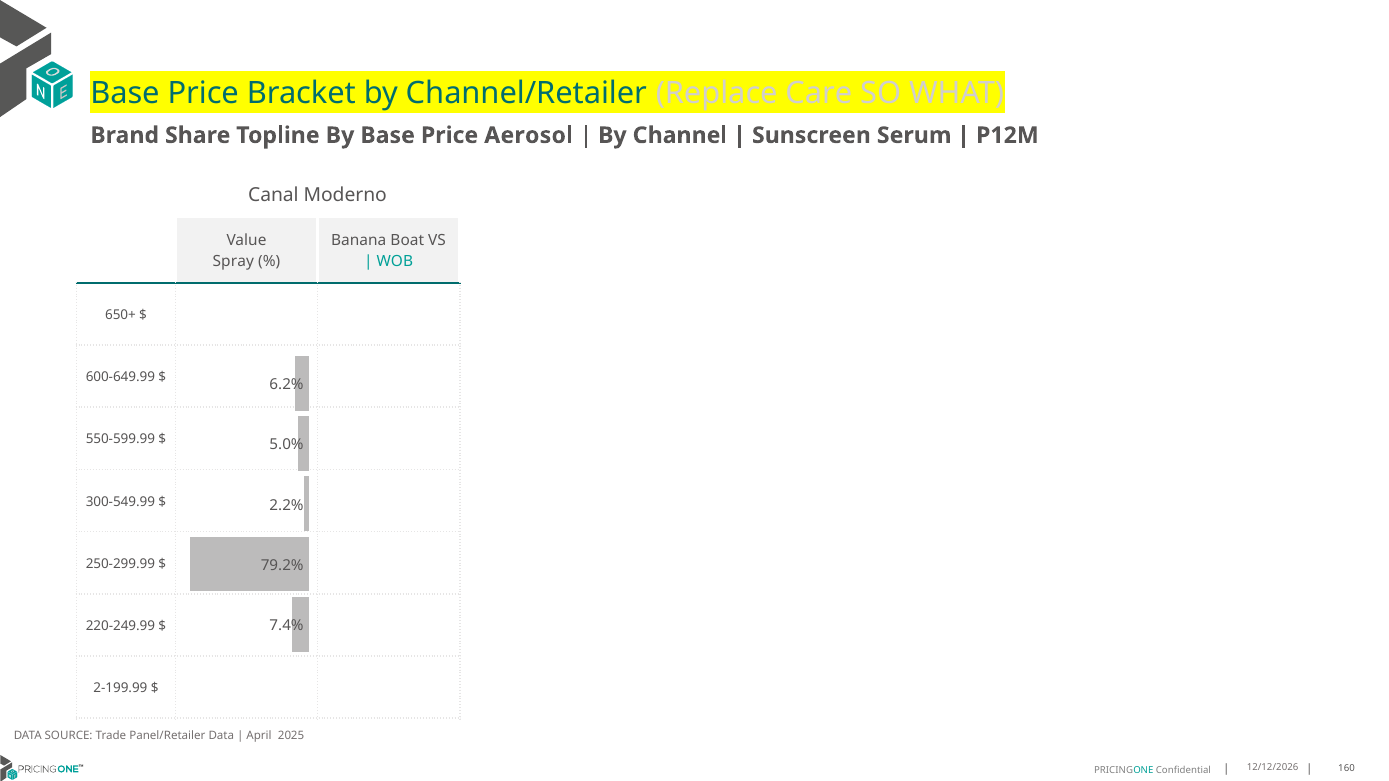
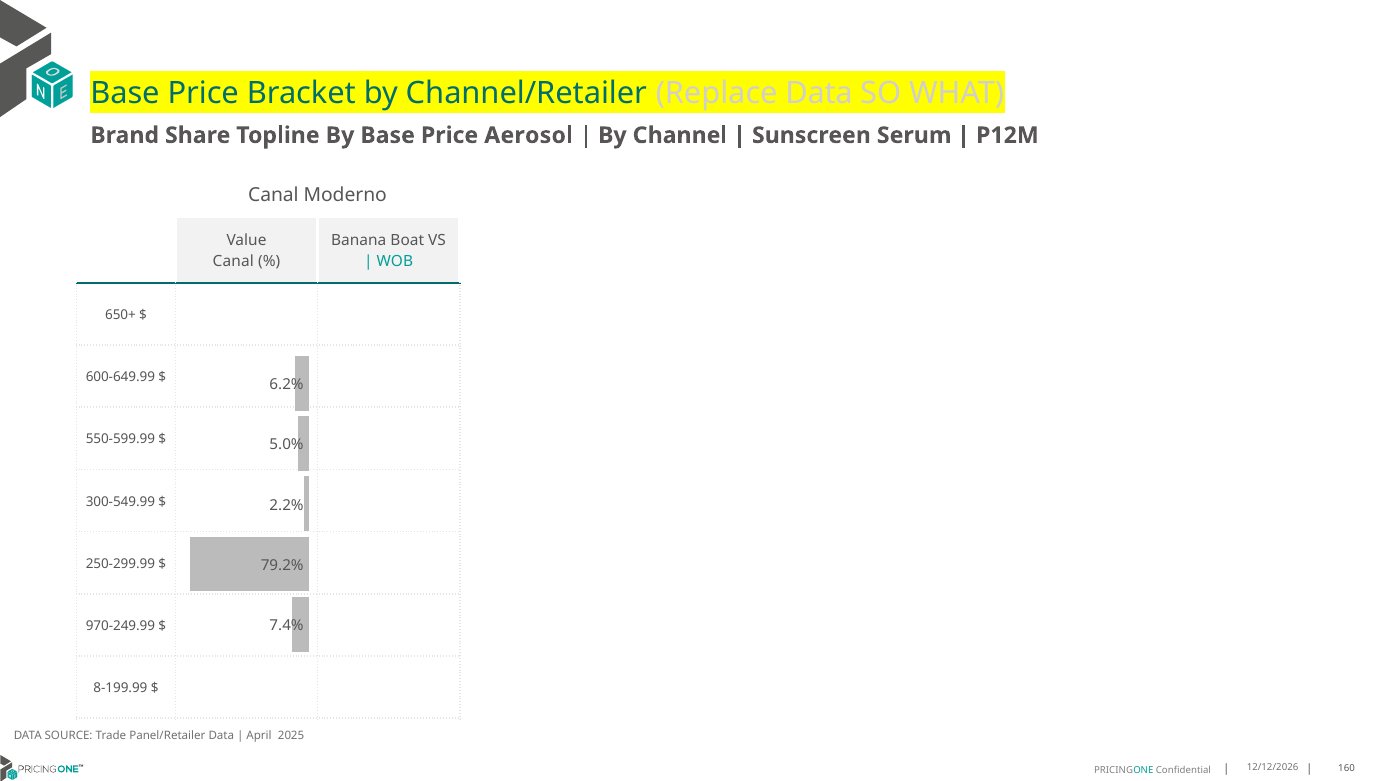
Replace Care: Care -> Data
Spray at (233, 262): Spray -> Canal
220-249.99: 220-249.99 -> 970-249.99
2-199.99: 2-199.99 -> 8-199.99
